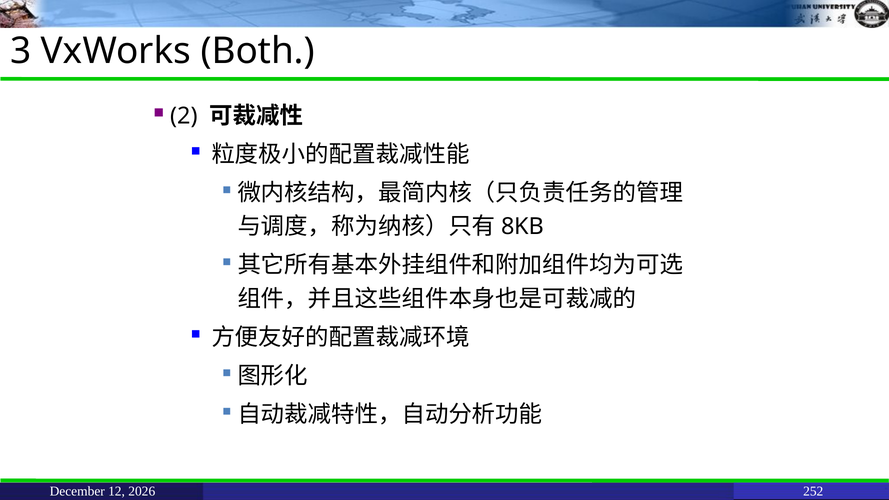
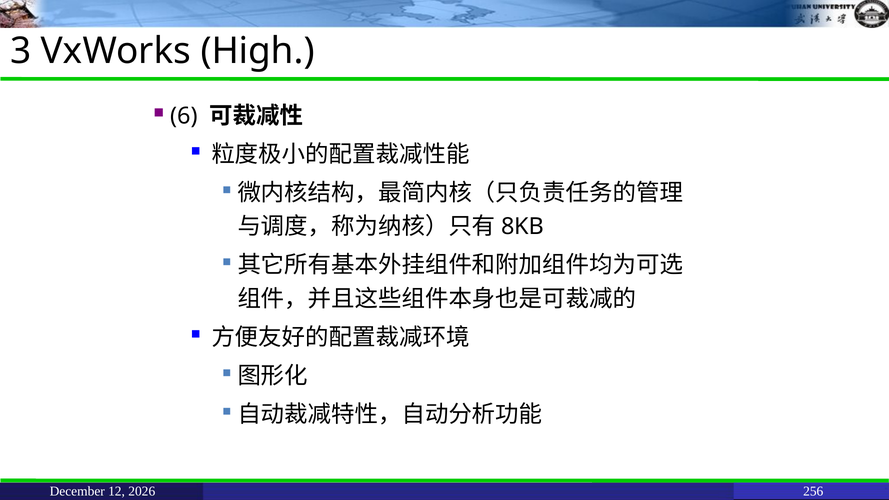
Both: Both -> High
2: 2 -> 6
252: 252 -> 256
